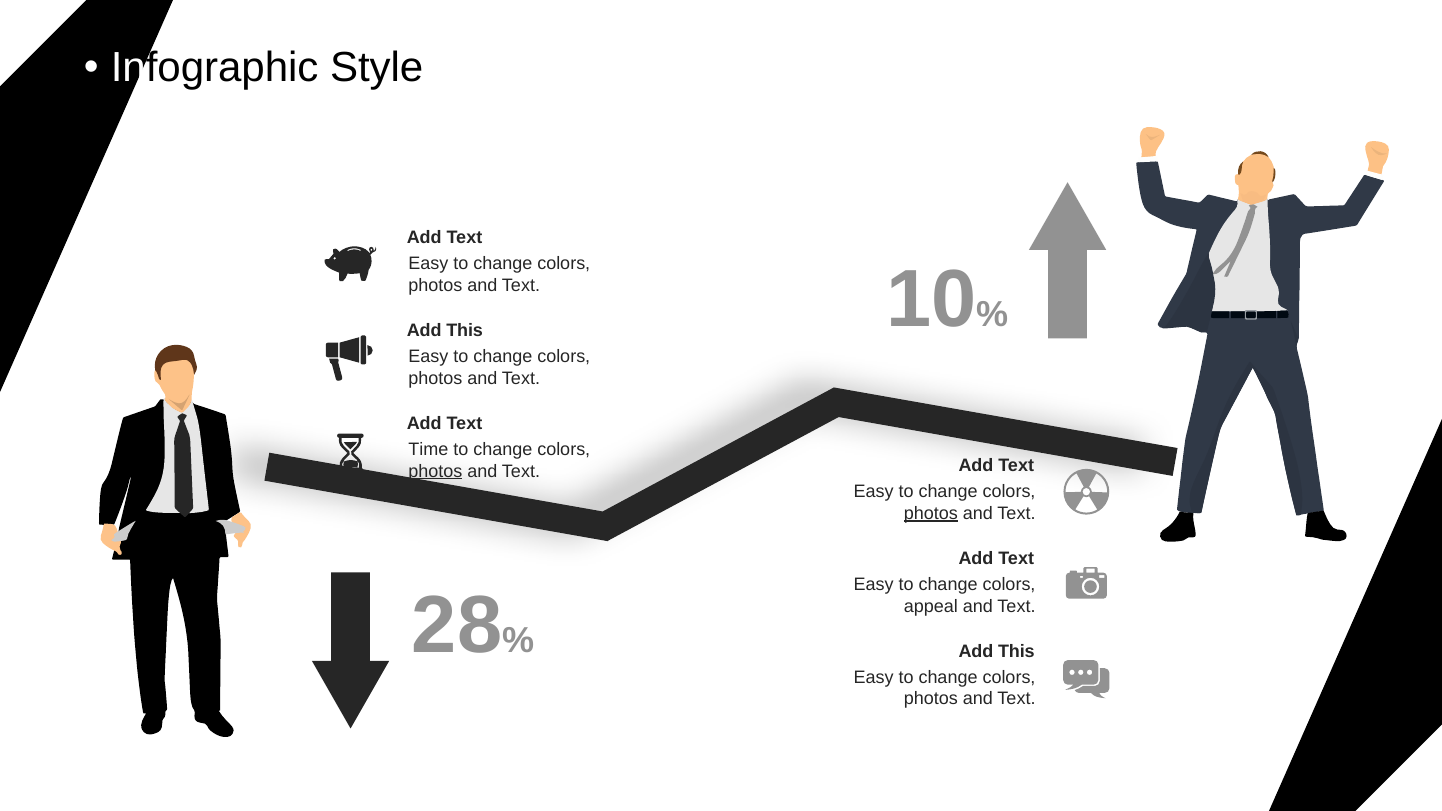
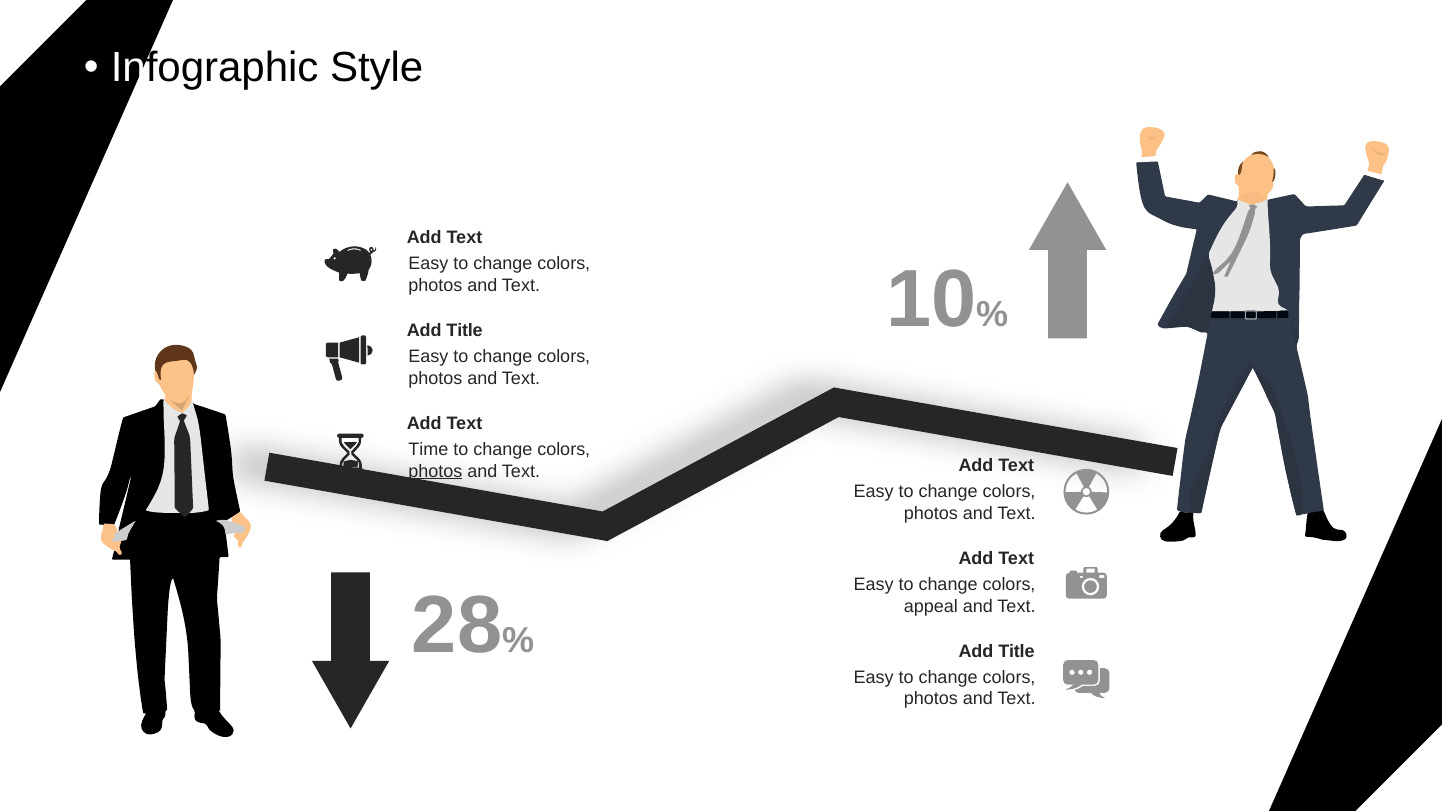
This at (465, 331): This -> Title
photos at (931, 513) underline: present -> none
This at (1016, 652): This -> Title
